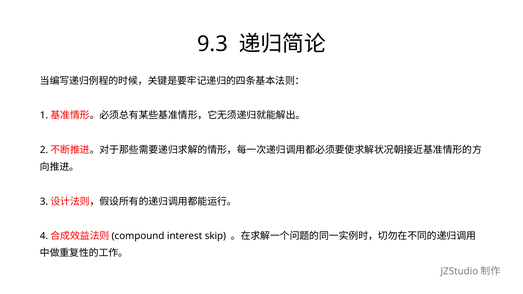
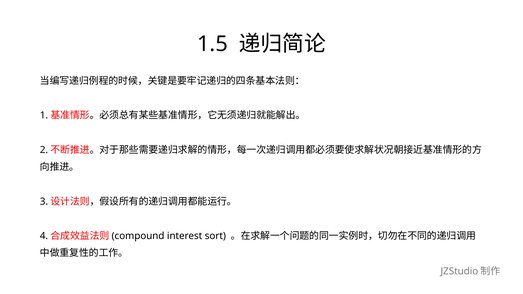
9.3: 9.3 -> 1.5
skip: skip -> sort
